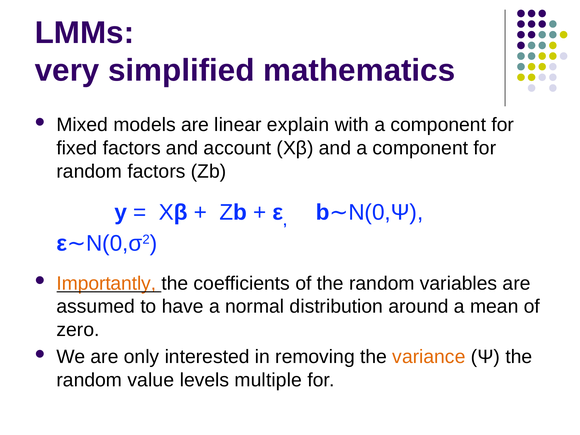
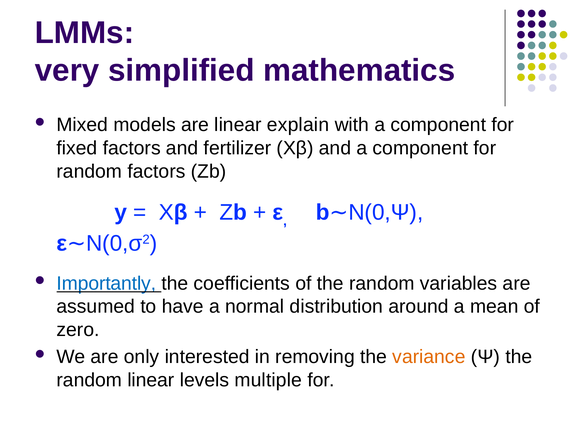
account: account -> fertilizer
Importantly colour: orange -> blue
random value: value -> linear
